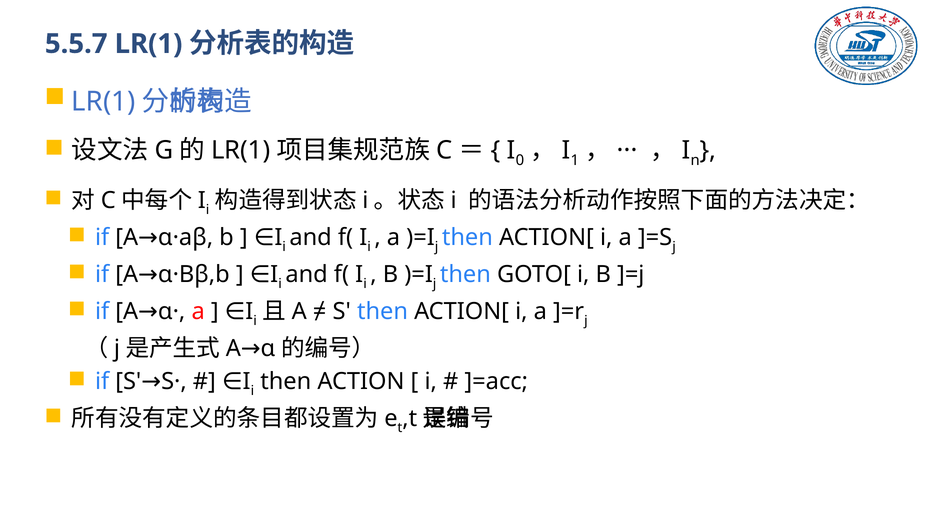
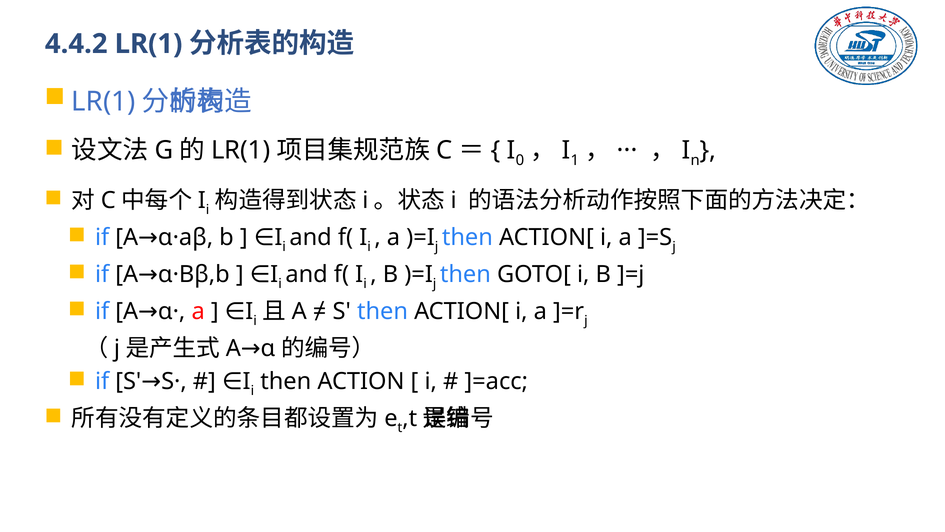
5.5.7: 5.5.7 -> 4.4.2
